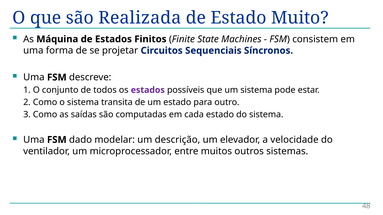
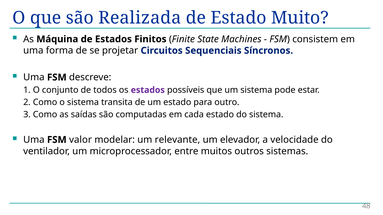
dado: dado -> valor
descrição: descrição -> relevante
